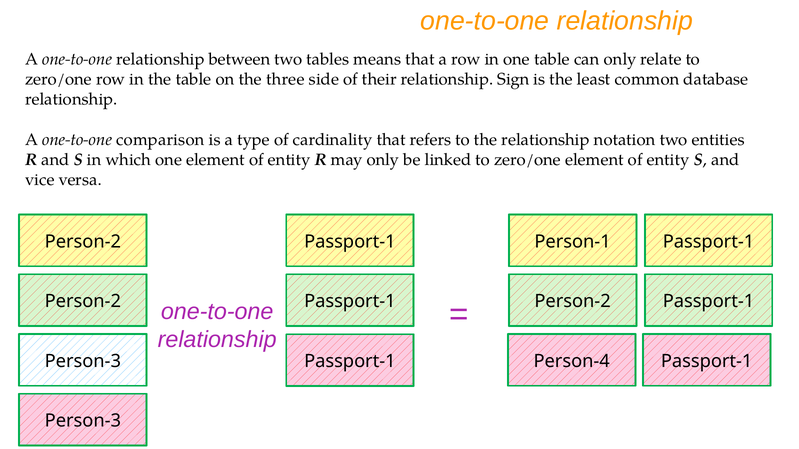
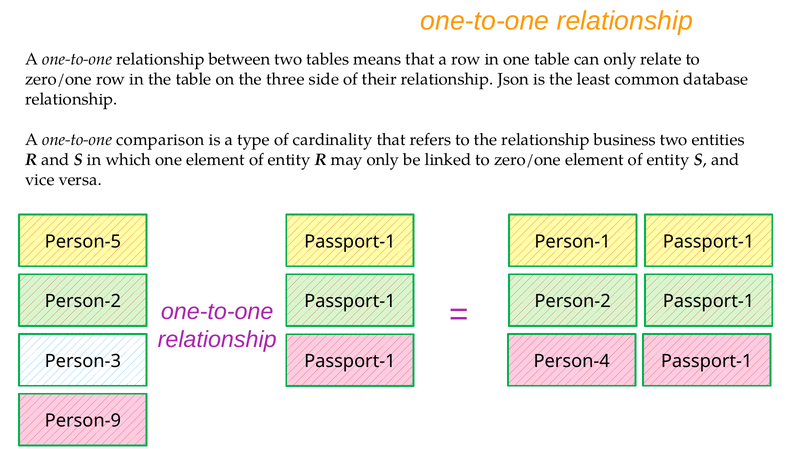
Sign: Sign -> Json
notation: notation -> business
Person-2 at (83, 242): Person-2 -> Person-5
Person-3 at (83, 421): Person-3 -> Person-9
